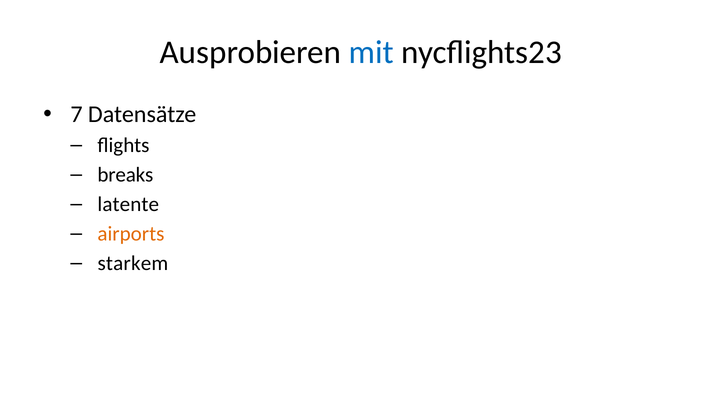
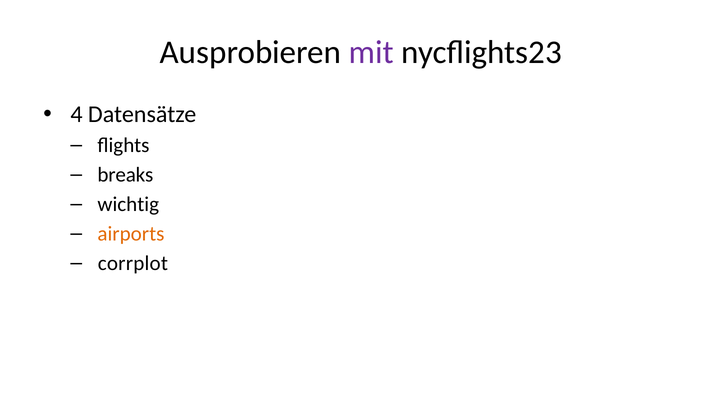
mit colour: blue -> purple
7: 7 -> 4
latente: latente -> wichtig
starkem: starkem -> corrplot
